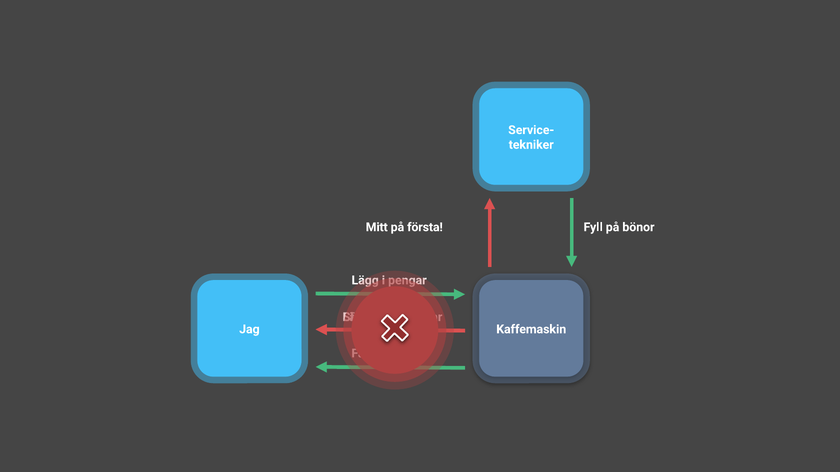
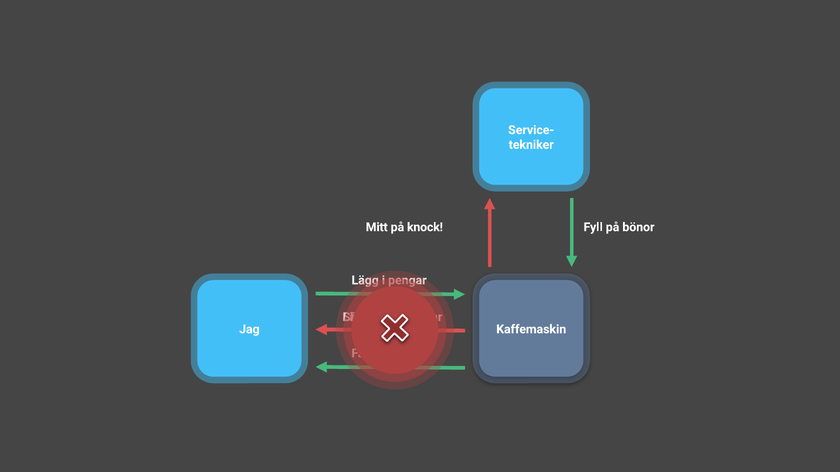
första: första -> knock
